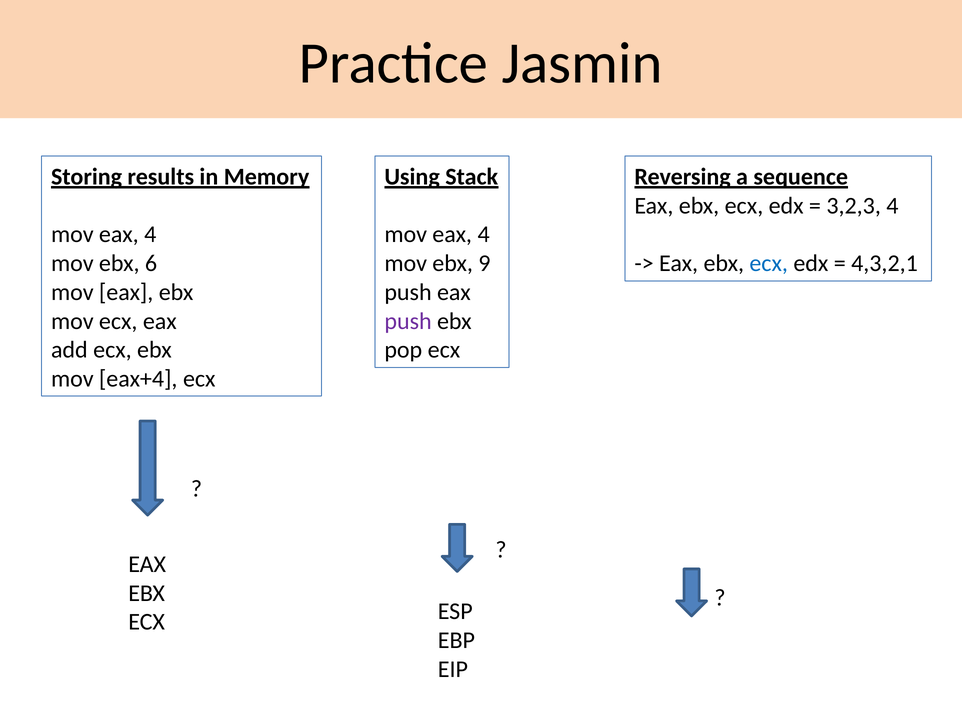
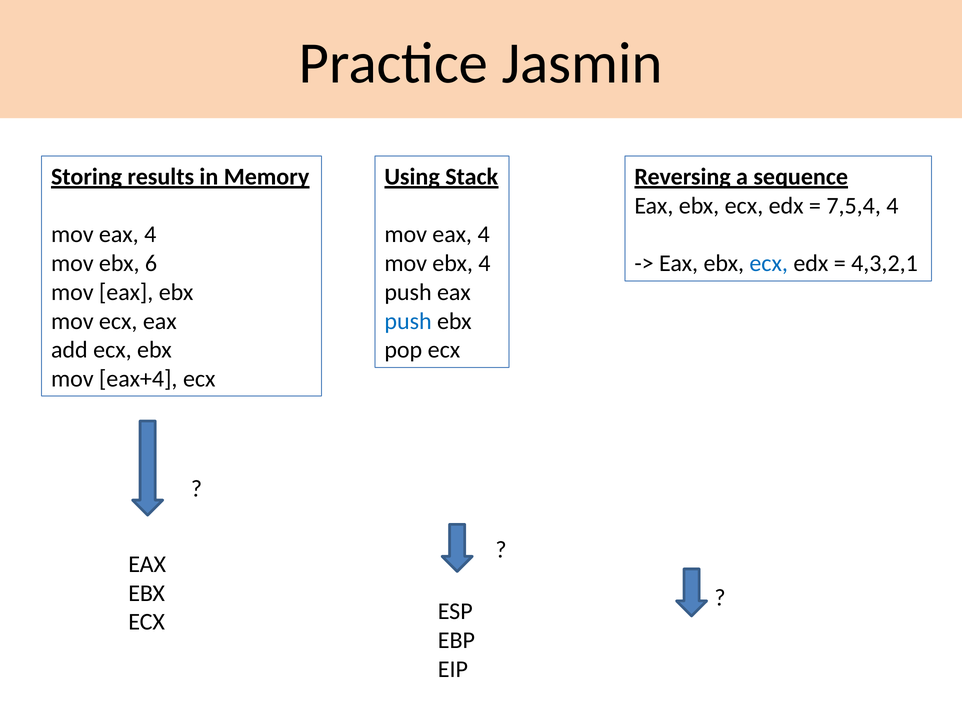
3,2,3: 3,2,3 -> 7,5,4
ebx 9: 9 -> 4
push at (408, 321) colour: purple -> blue
